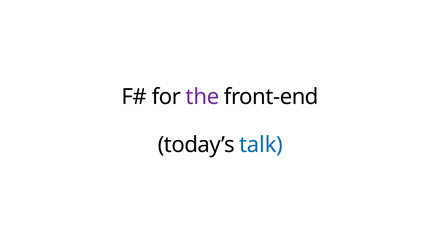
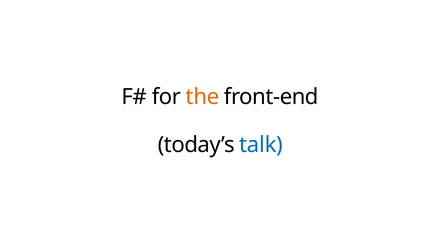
the colour: purple -> orange
